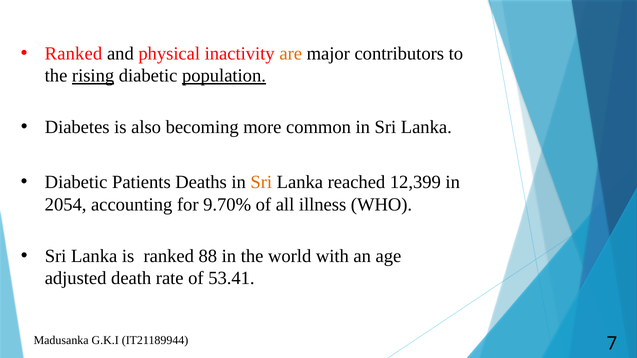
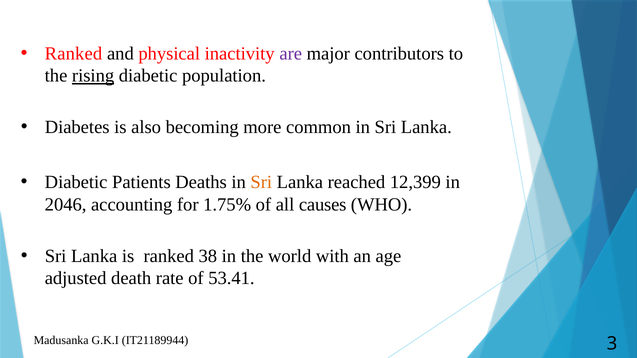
are colour: orange -> purple
population underline: present -> none
2054: 2054 -> 2046
9.70%: 9.70% -> 1.75%
illness: illness -> causes
88: 88 -> 38
7: 7 -> 3
